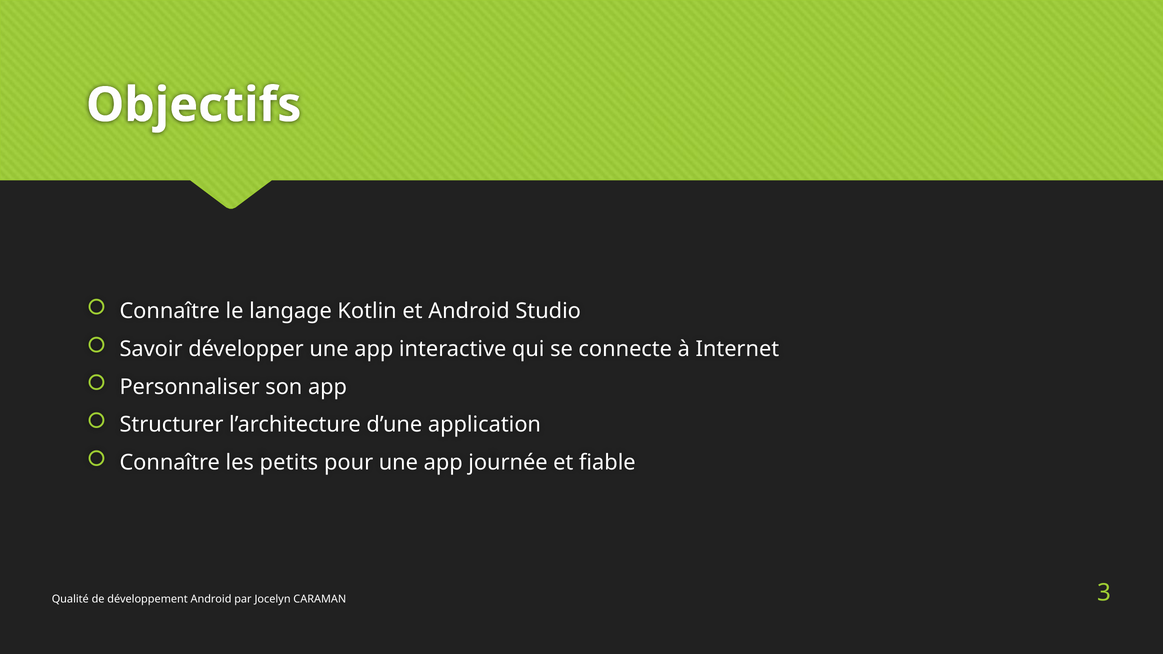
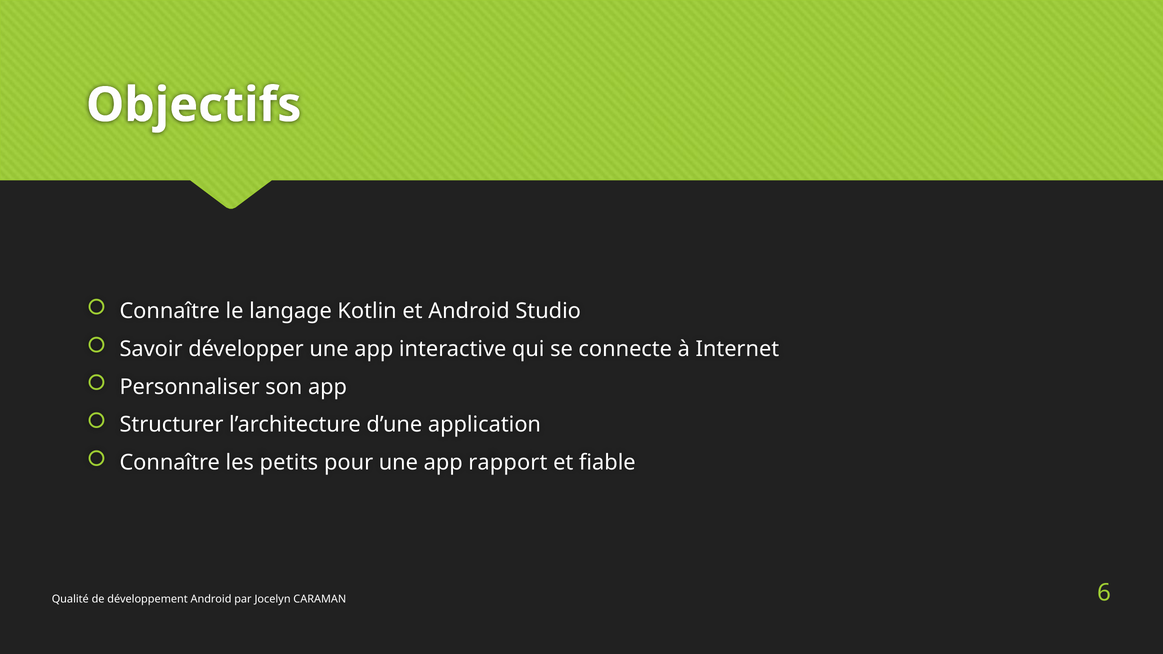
journée: journée -> rapport
3: 3 -> 6
